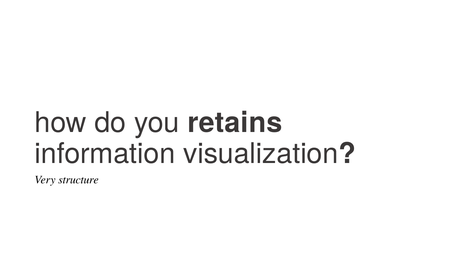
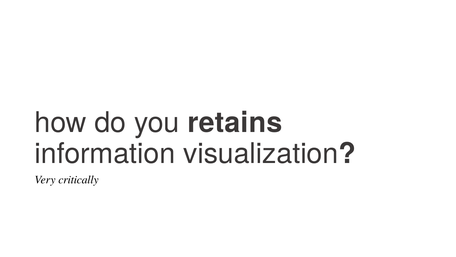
structure: structure -> critically
